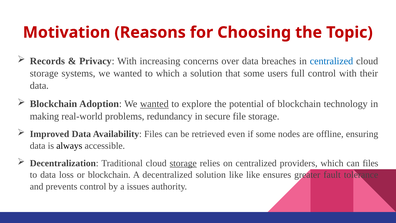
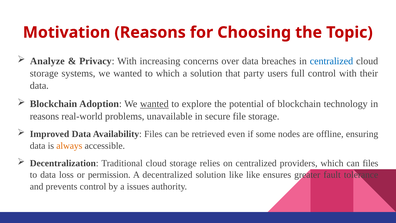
Records: Records -> Analyze
that some: some -> party
making at (44, 116): making -> reasons
redundancy: redundancy -> unavailable
always colour: black -> orange
storage at (183, 163) underline: present -> none
or blockchain: blockchain -> permission
